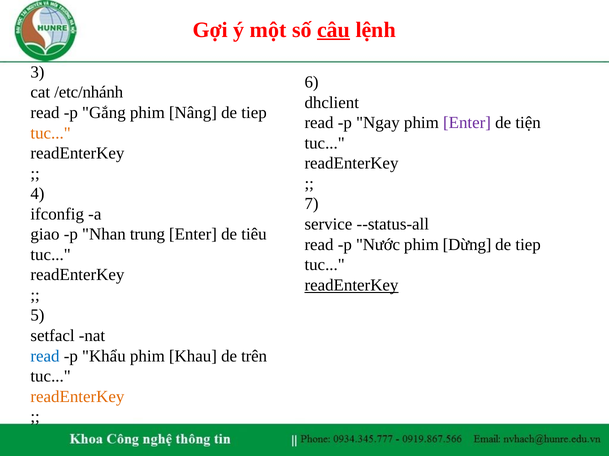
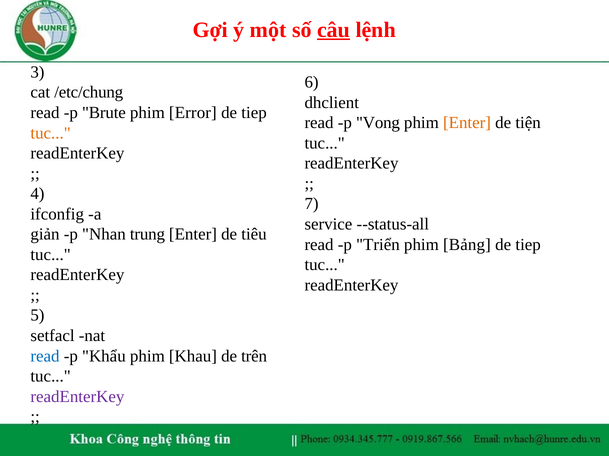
/etc/nhánh: /etc/nhánh -> /etc/chung
Gắng: Gắng -> Brute
Nâng: Nâng -> Error
Ngay: Ngay -> Vong
Enter at (467, 123) colour: purple -> orange
giao: giao -> giản
Nước: Nước -> Triển
Dừng: Dừng -> Bảng
readEnterKey at (351, 285) underline: present -> none
readEnterKey at (77, 397) colour: orange -> purple
